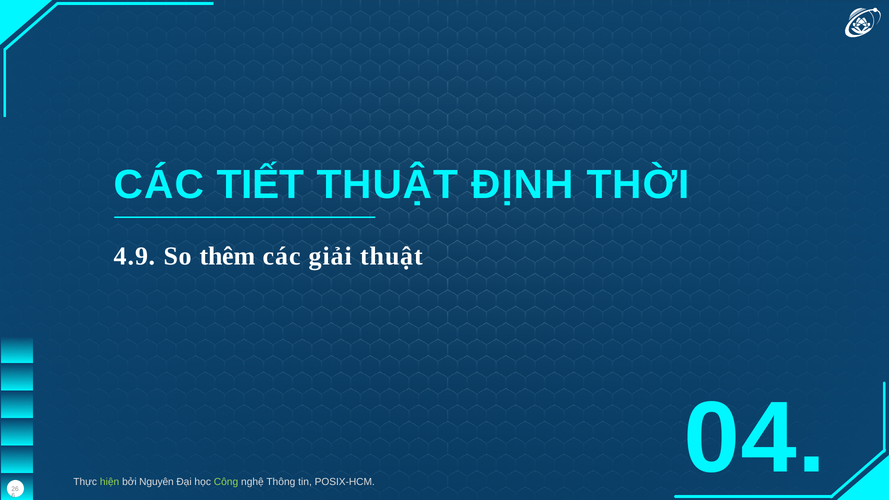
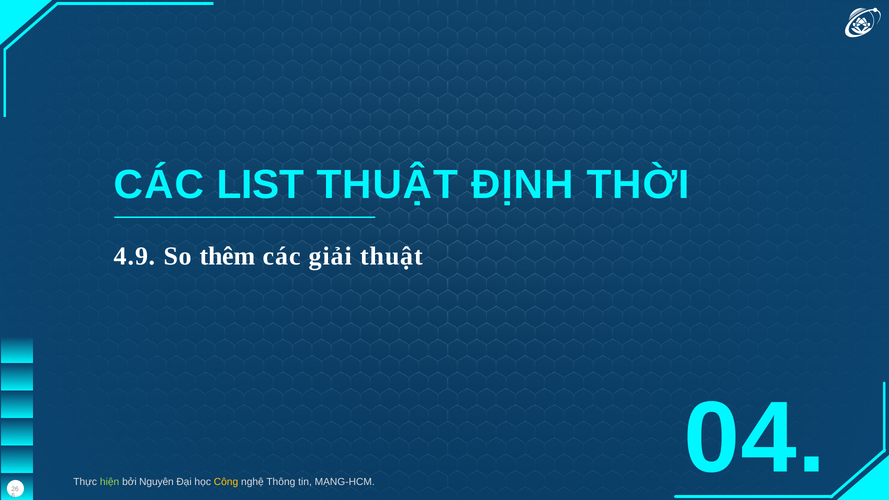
TIẾT: TIẾT -> LIST
Công colour: light green -> yellow
POSIX-HCM: POSIX-HCM -> MẠNG-HCM
